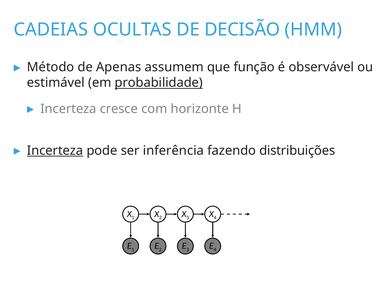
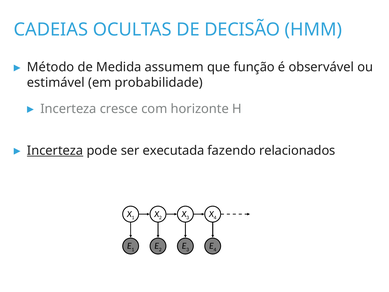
Apenas: Apenas -> Medida
probabilidade underline: present -> none
inferência: inferência -> executada
distribuições: distribuições -> relacionados
